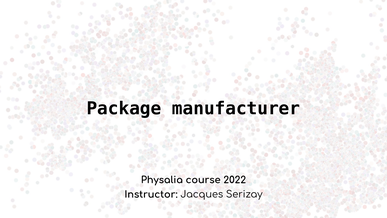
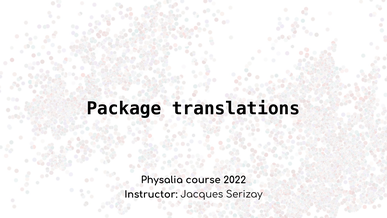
manufacturer: manufacturer -> translations
